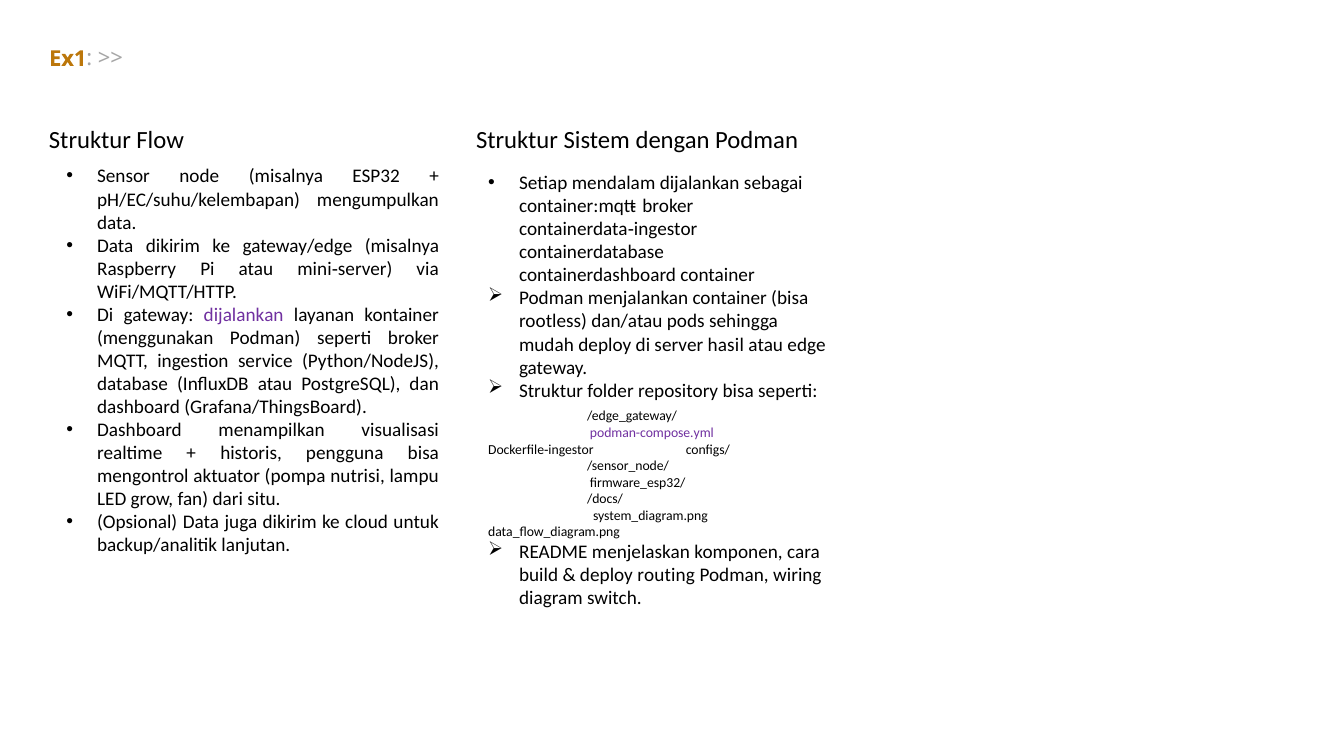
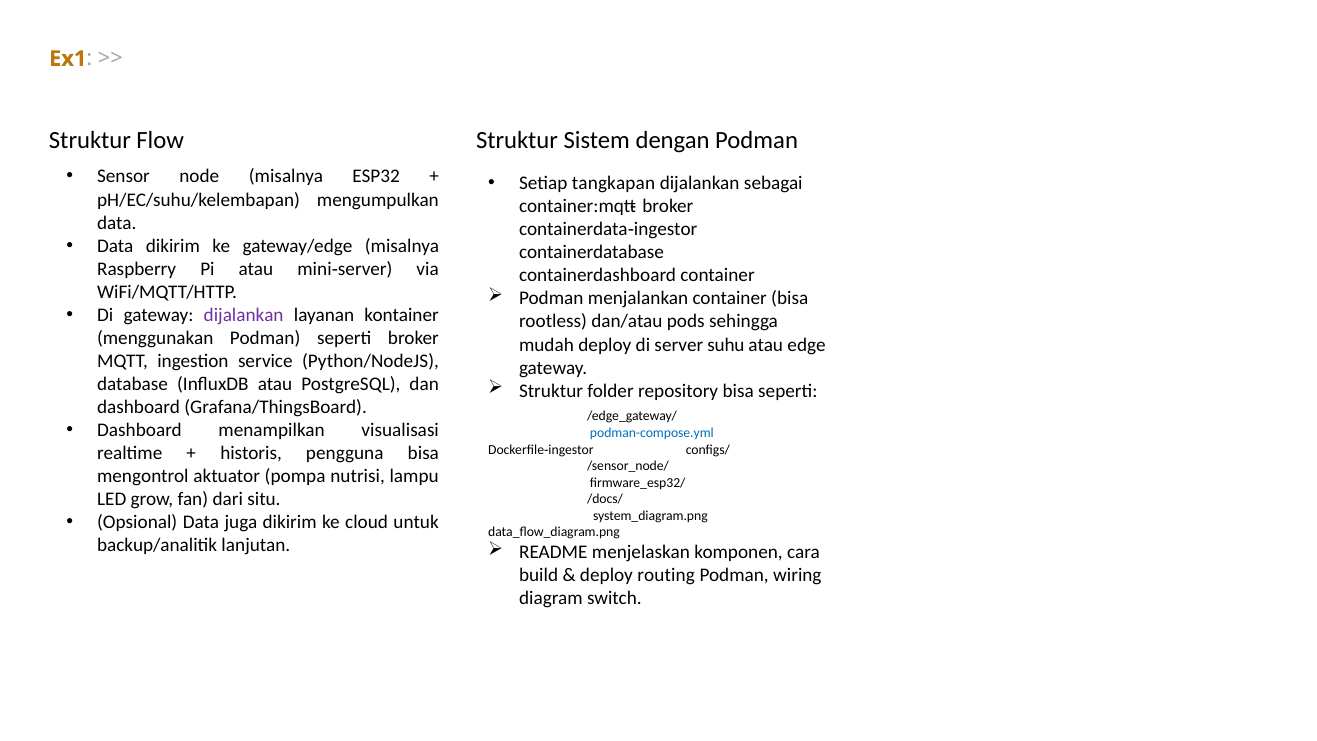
mendalam: mendalam -> tangkapan
hasil: hasil -> suhu
podman-compose.yml colour: purple -> blue
